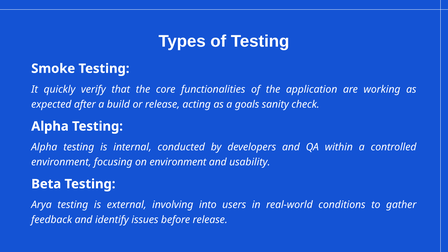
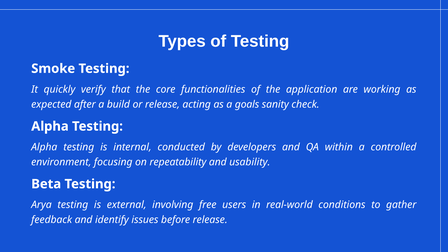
on environment: environment -> repeatability
into: into -> free
